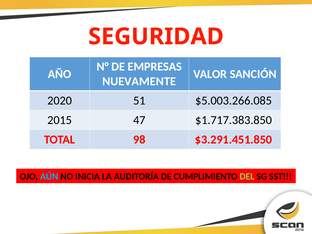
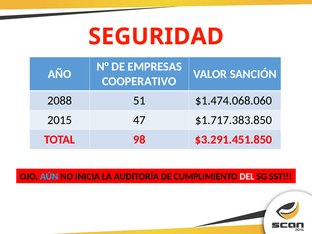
NUEVAMENTE: NUEVAMENTE -> COOPERATIVO
2020: 2020 -> 2088
$5.003.266.085: $5.003.266.085 -> $1.474.068.060
DEL colour: light green -> white
